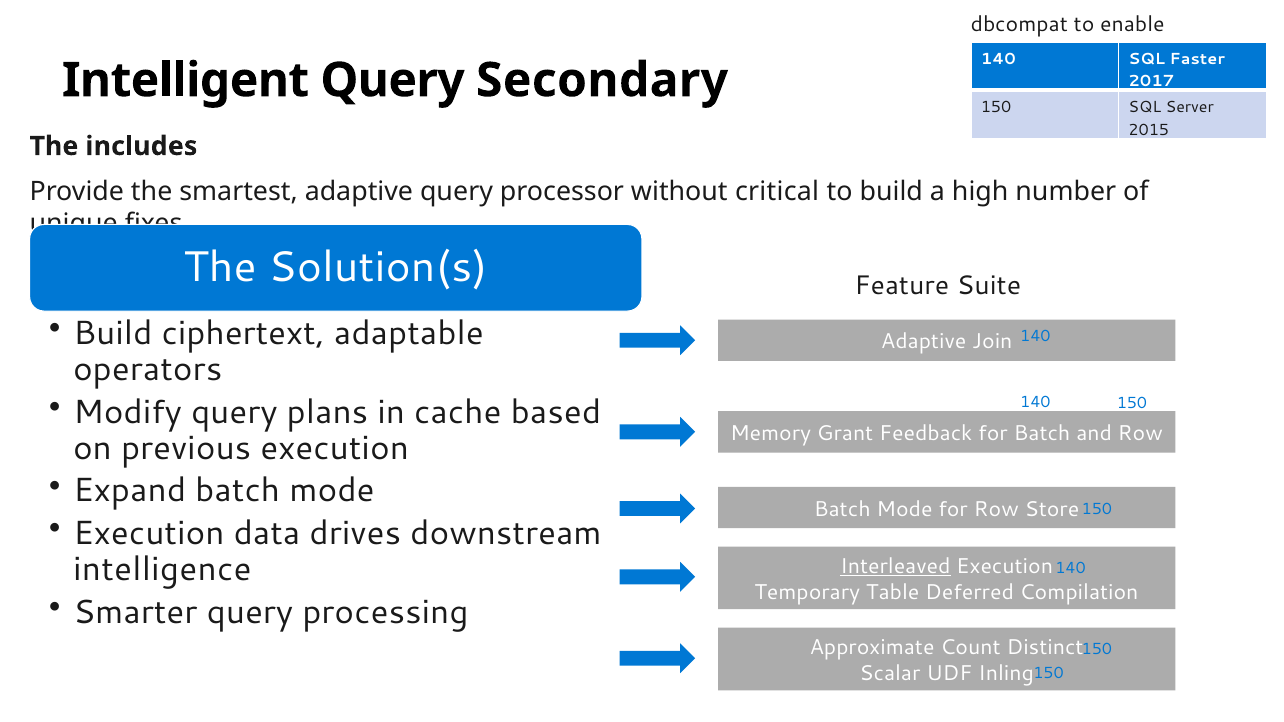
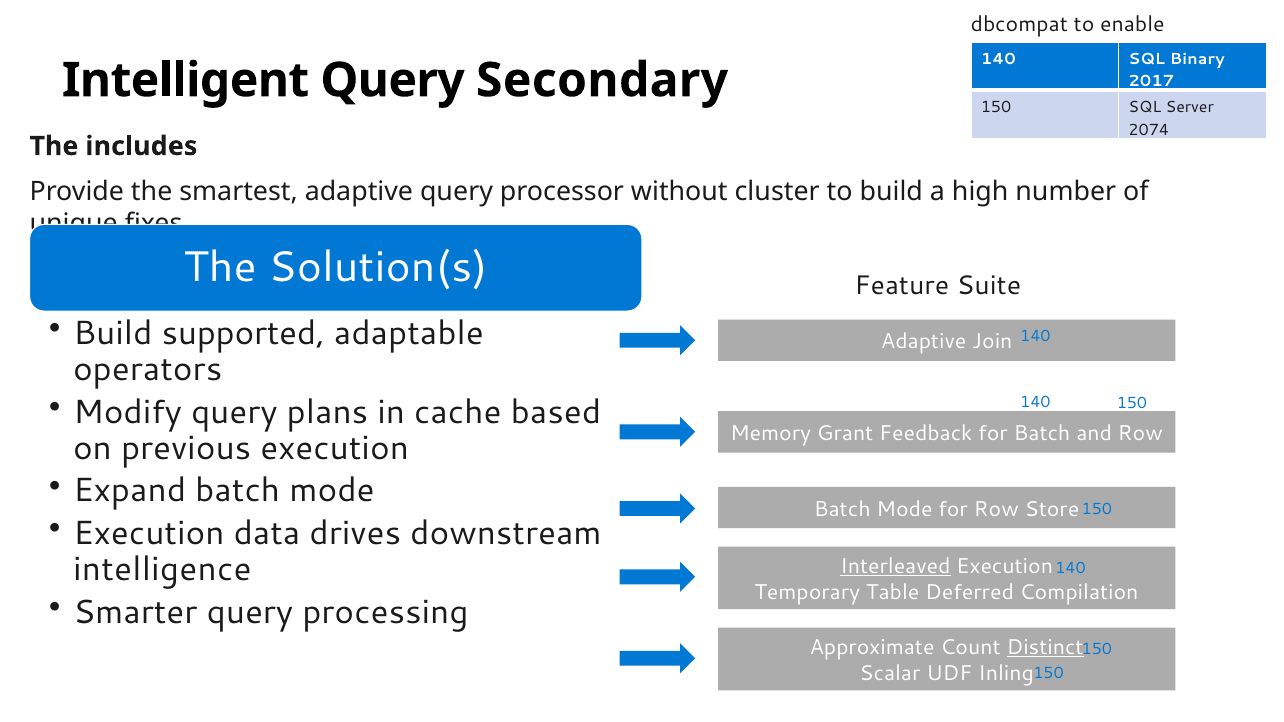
Faster: Faster -> Binary
2015: 2015 -> 2074
critical: critical -> cluster
ciphertext: ciphertext -> supported
Distinct underline: none -> present
